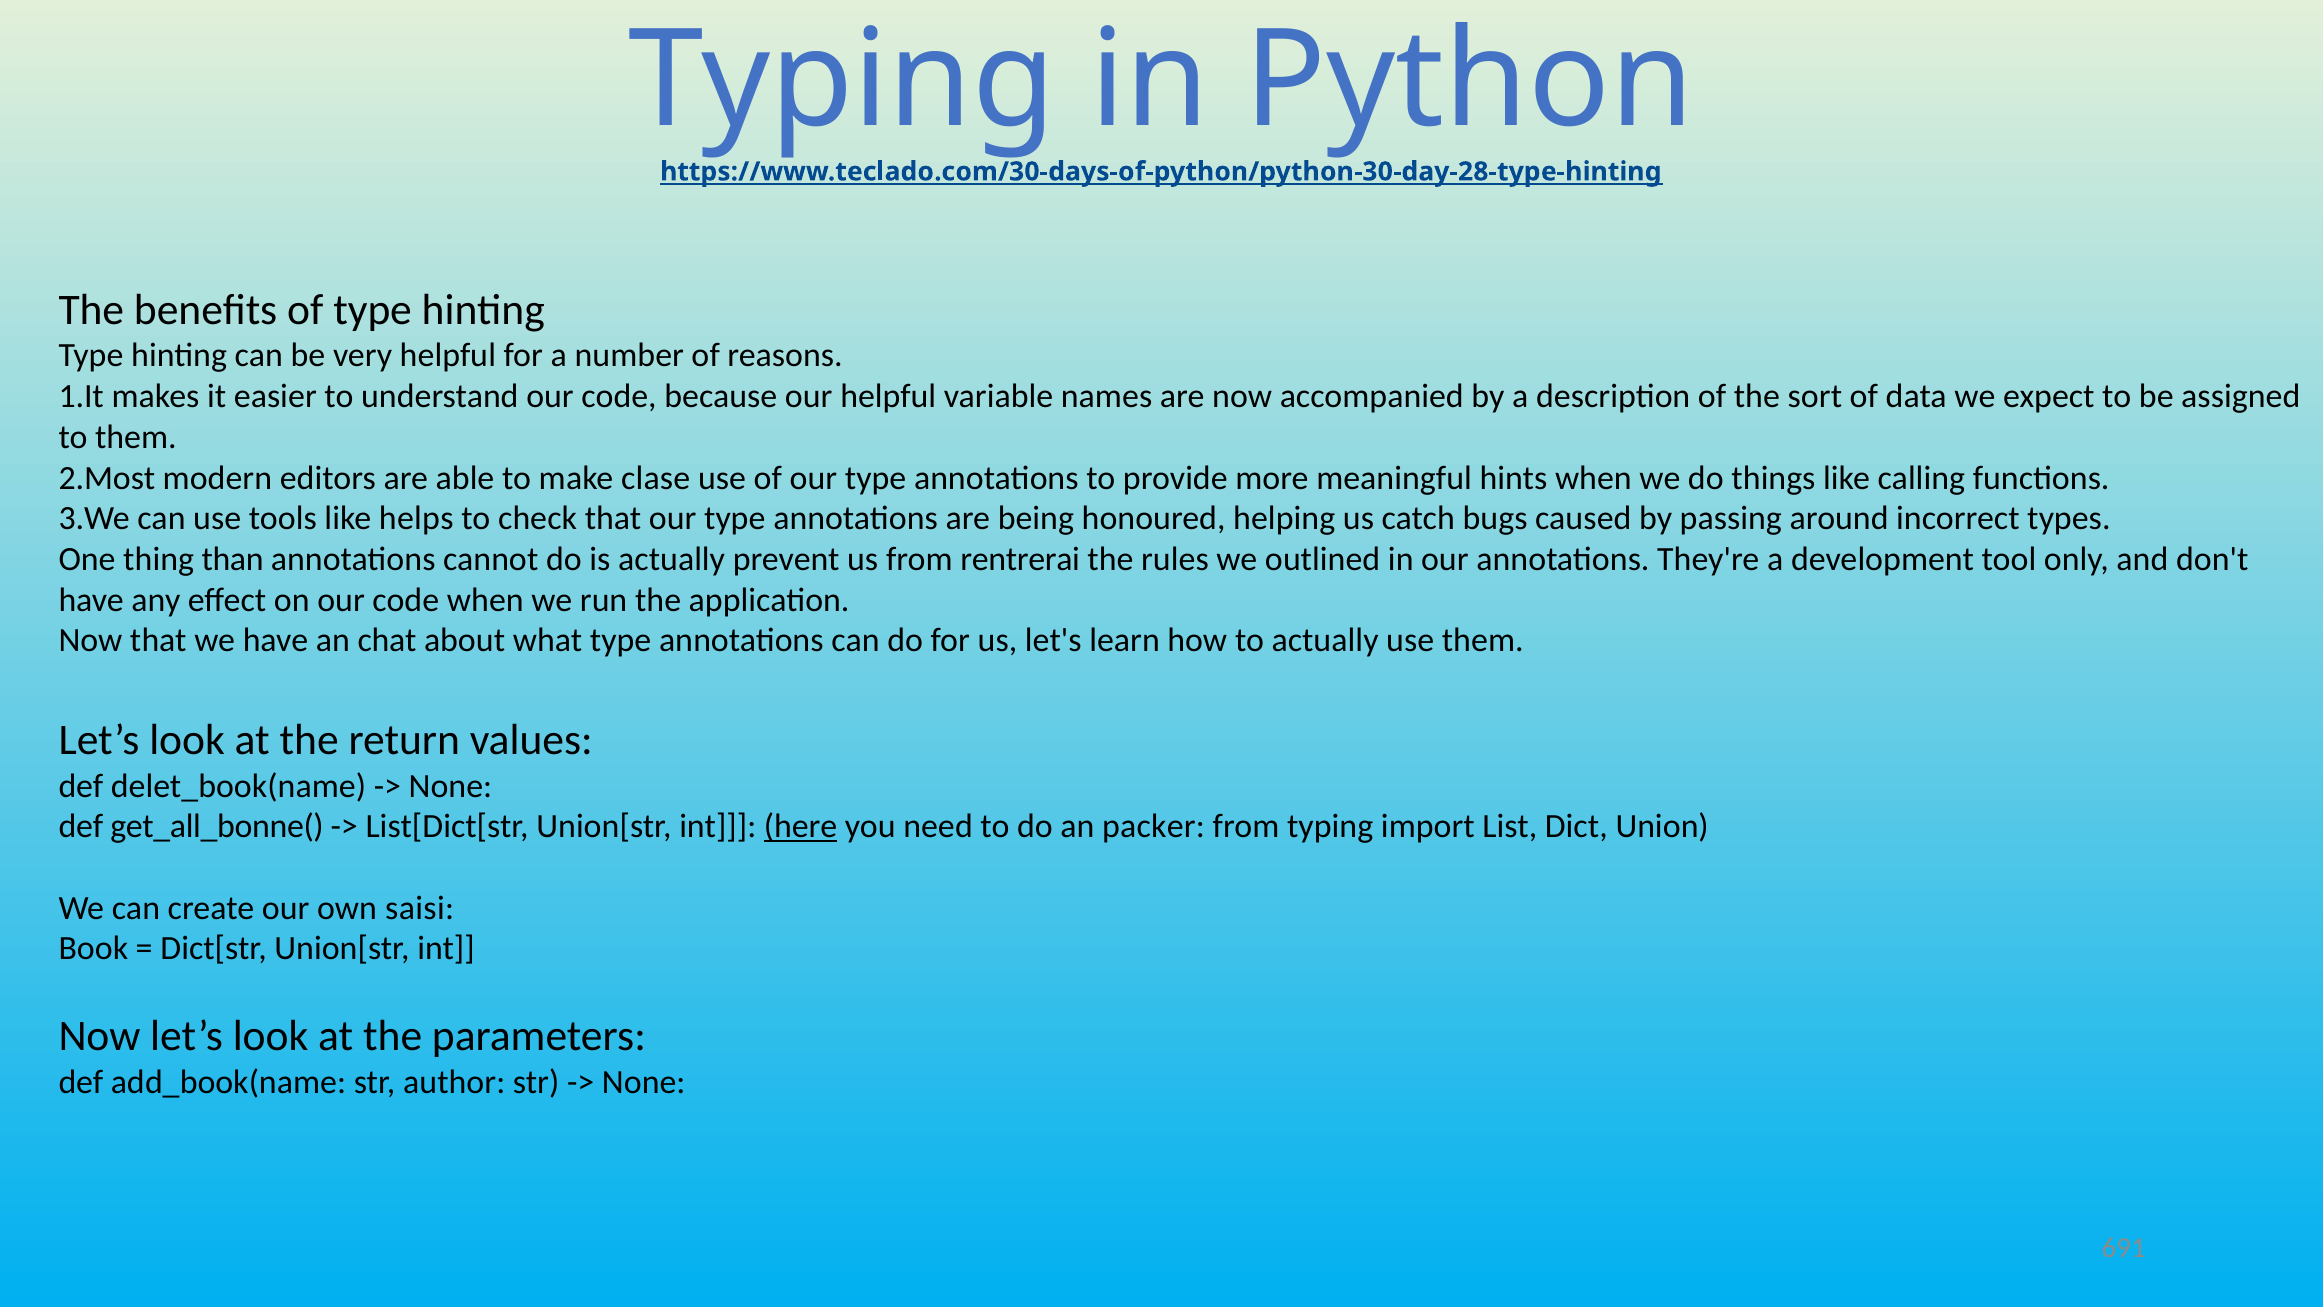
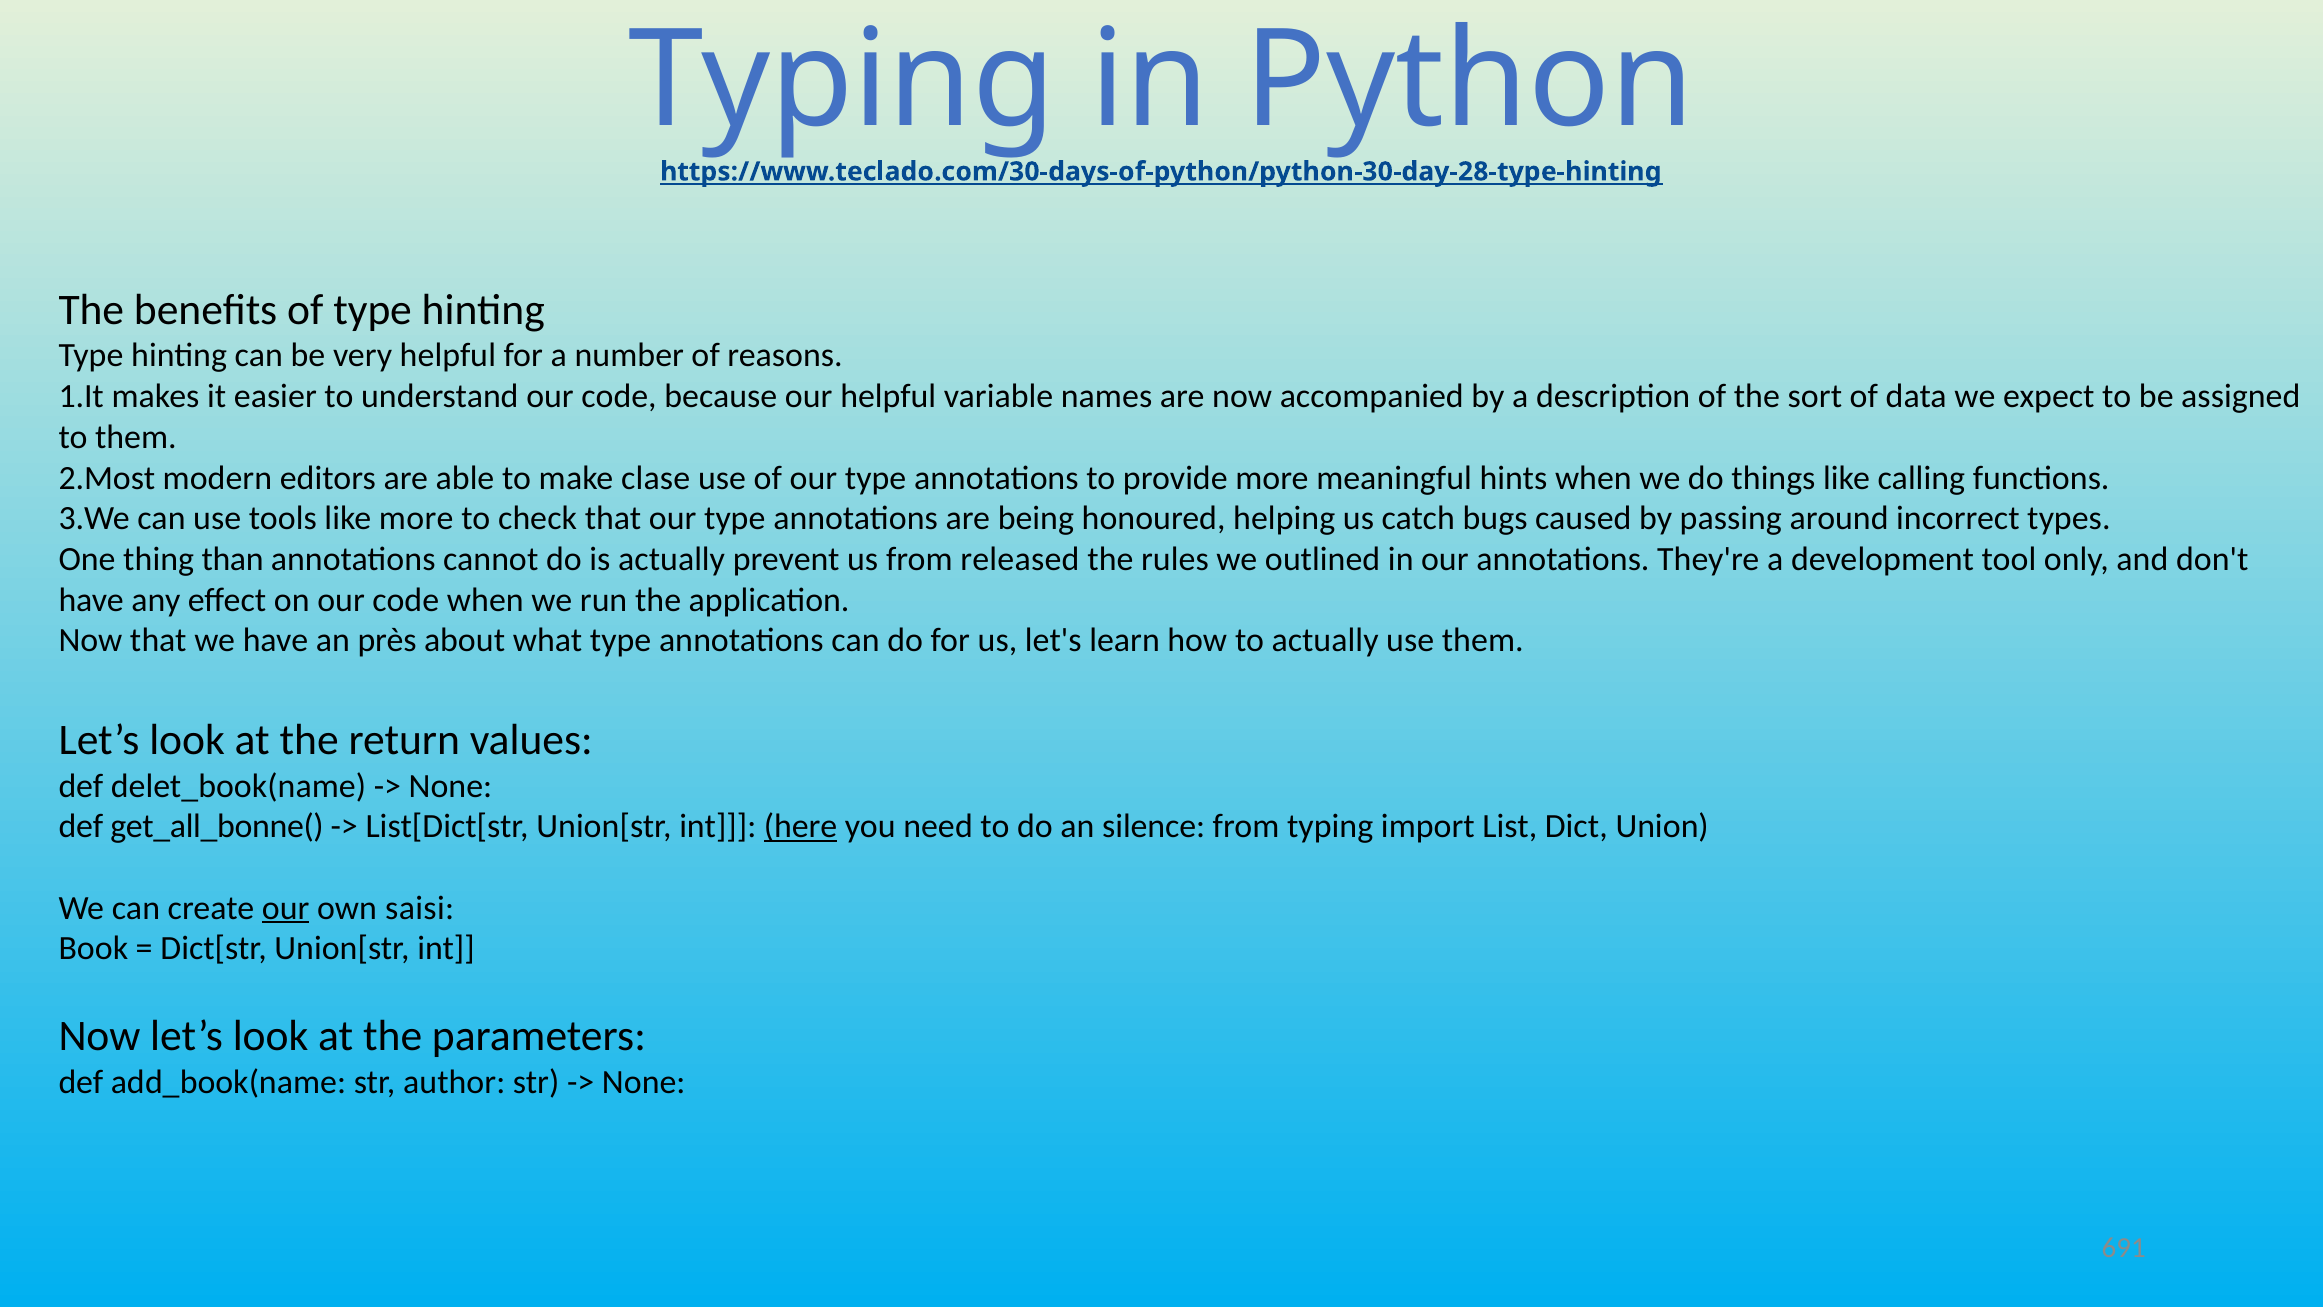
like helps: helps -> more
rentrerai: rentrerai -> released
chat: chat -> près
packer: packer -> silence
our at (286, 908) underline: none -> present
